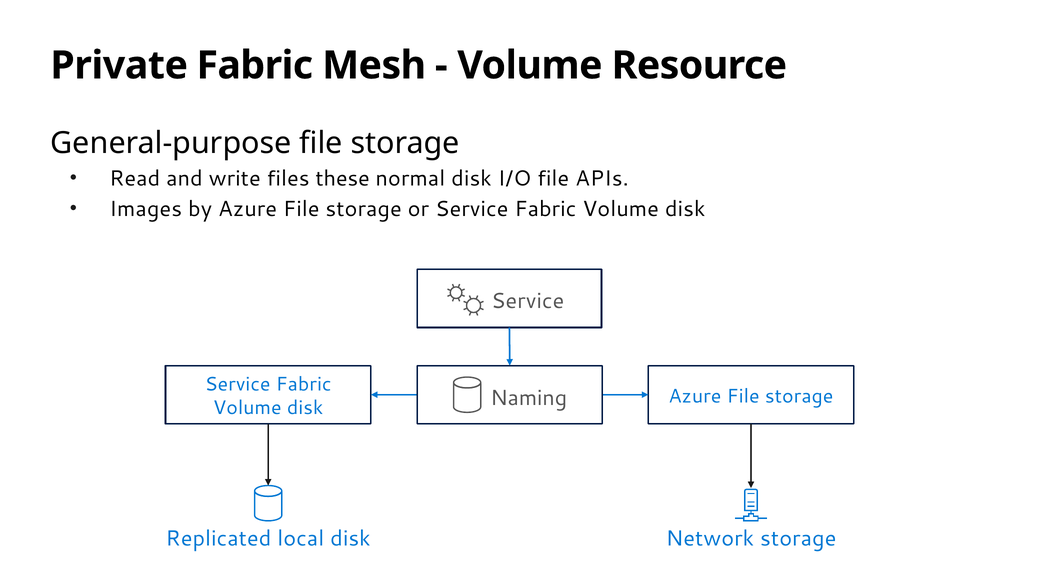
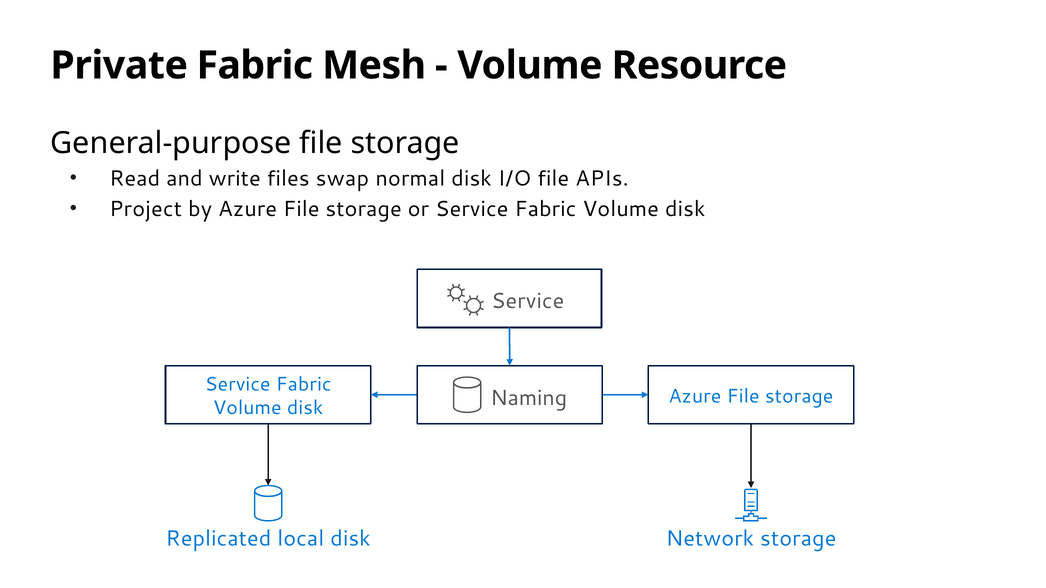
these: these -> swap
Images: Images -> Project
